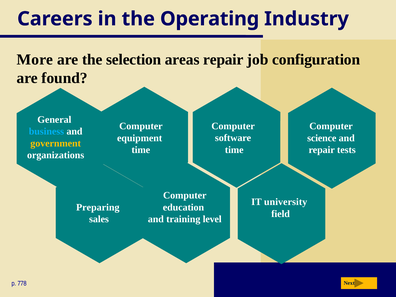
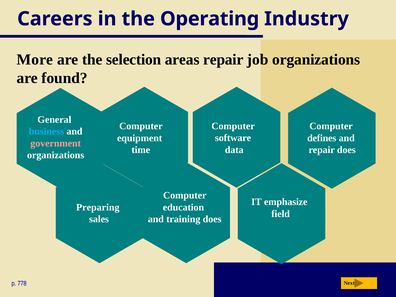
job configuration: configuration -> organizations
science: science -> defines
government colour: yellow -> pink
time at (234, 150): time -> data
repair tests: tests -> does
university: university -> emphasize
training level: level -> does
